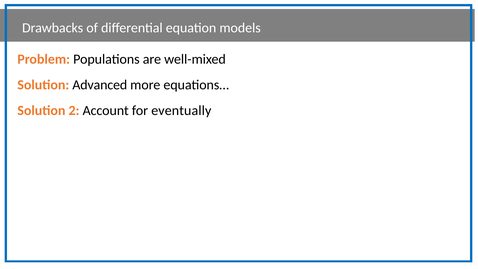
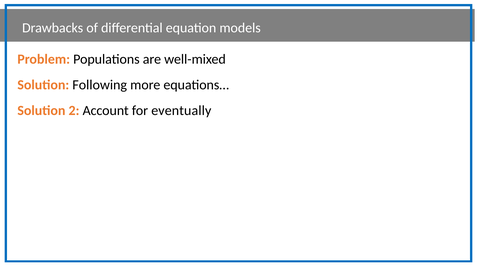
Advanced: Advanced -> Following
